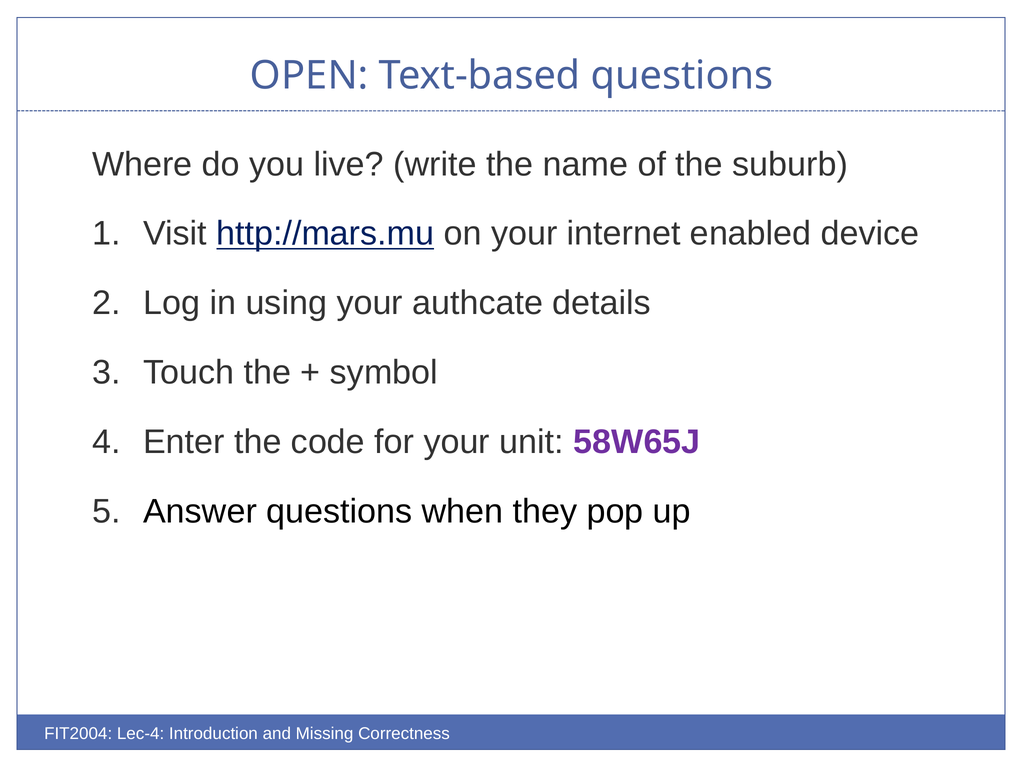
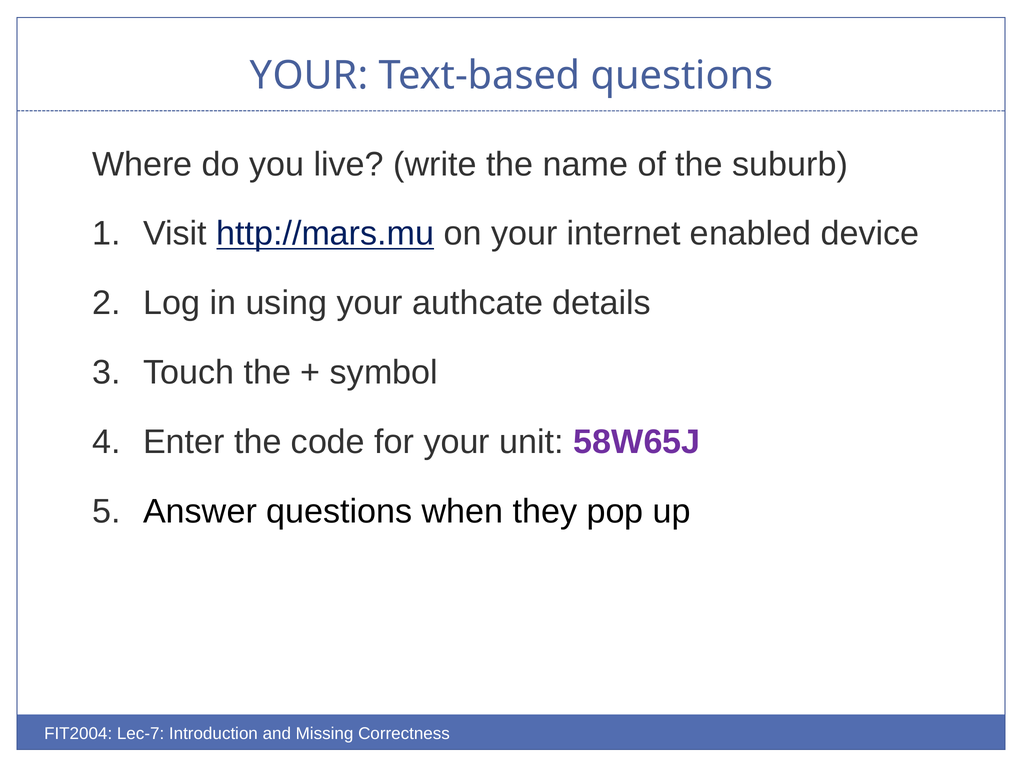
OPEN at (309, 76): OPEN -> YOUR
Lec-4: Lec-4 -> Lec-7
